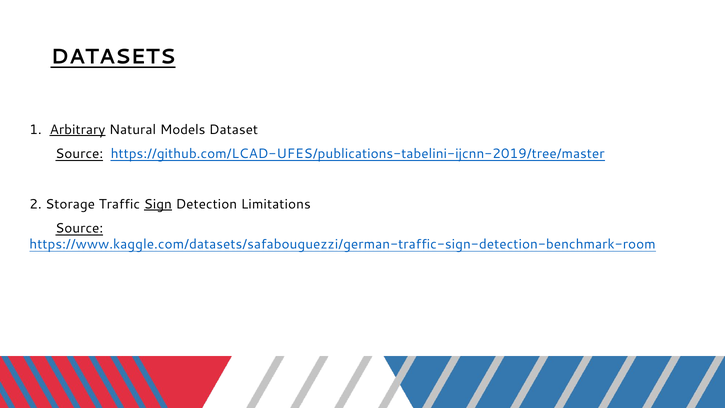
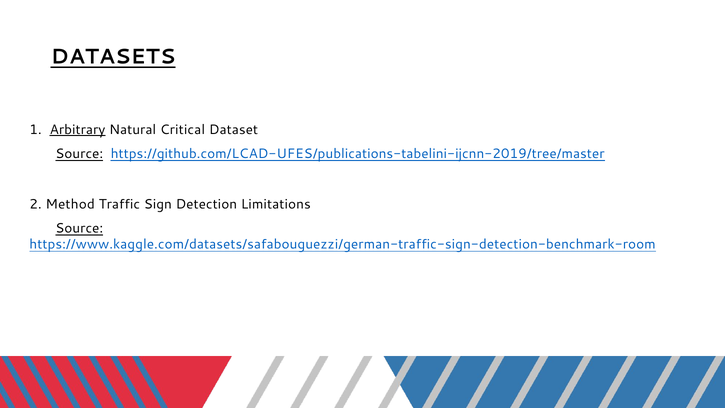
Models: Models -> Critical
Storage: Storage -> Method
Sign underline: present -> none
